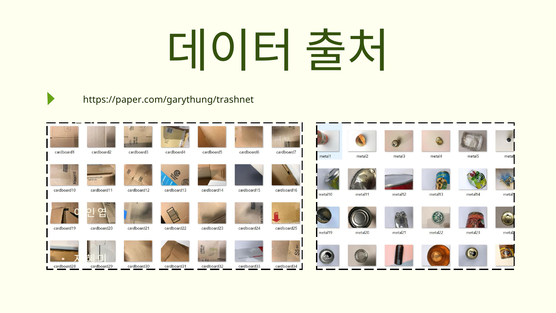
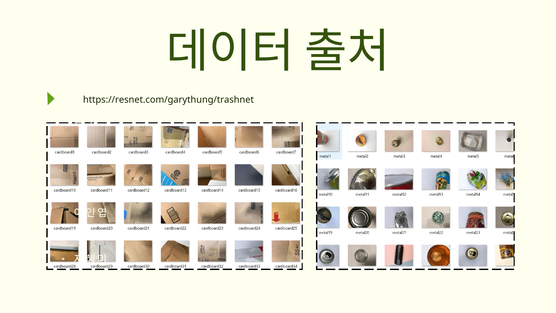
https://paper.com/garythung/trashnet: https://paper.com/garythung/trashnet -> https://resnet.com/garythung/trashnet
